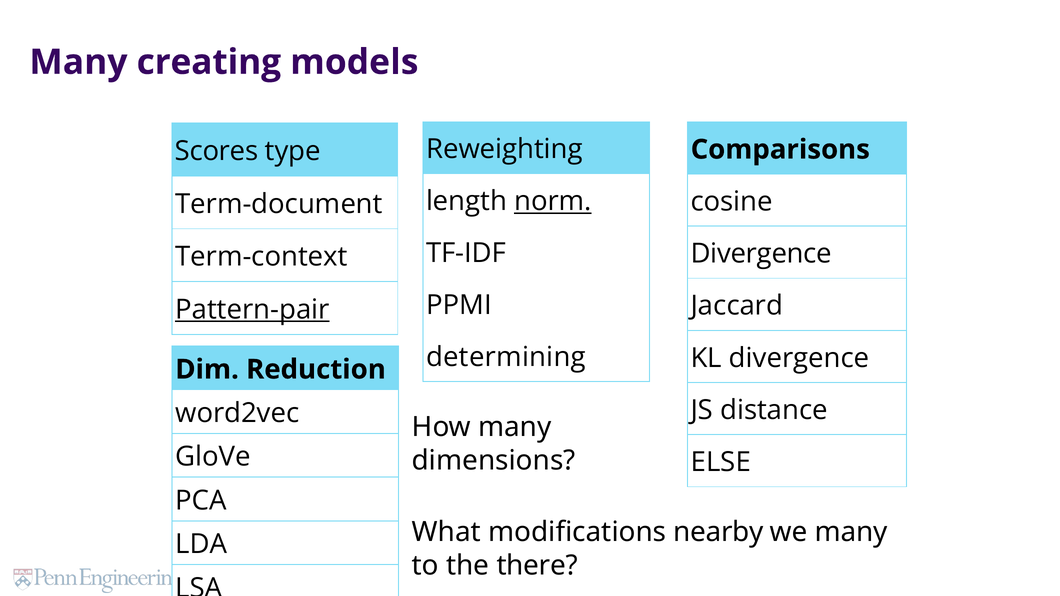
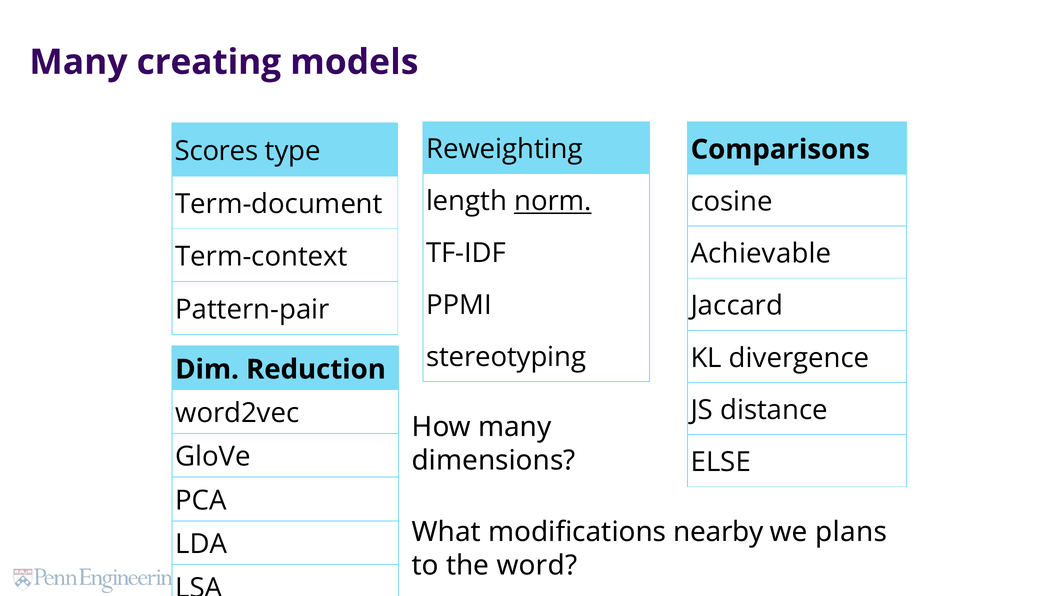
Divergence at (761, 254): Divergence -> Achievable
Pattern-pair underline: present -> none
determining: determining -> stereotyping
we many: many -> plans
there: there -> word
